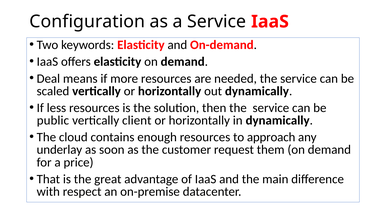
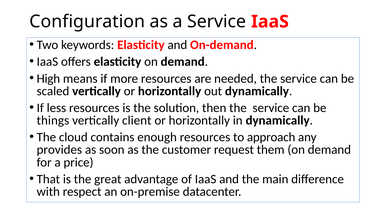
Deal: Deal -> High
public: public -> things
underlay: underlay -> provides
